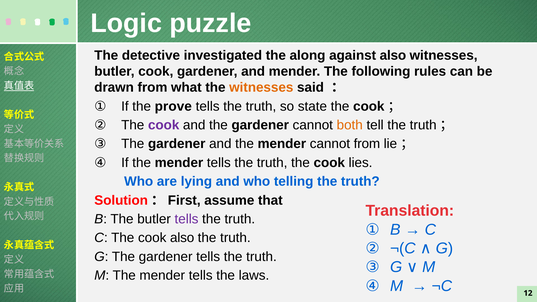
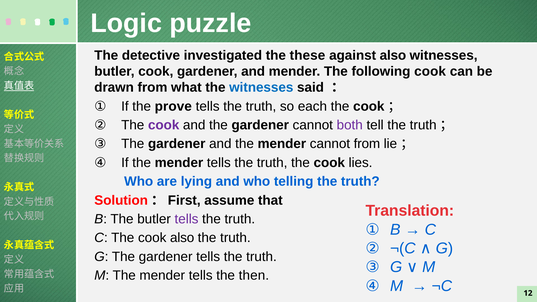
along: along -> these
following rules: rules -> cook
witnesses at (261, 88) colour: orange -> blue
state: state -> each
both colour: orange -> purple
laws: laws -> then
